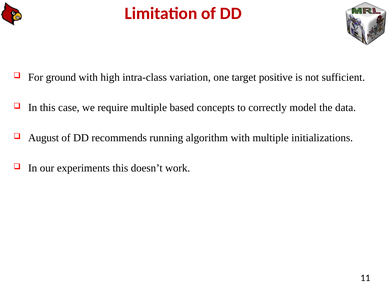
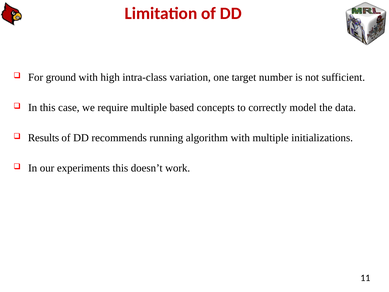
positive: positive -> number
August: August -> Results
